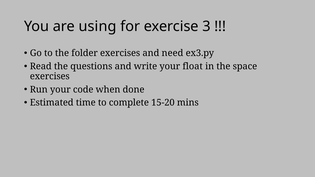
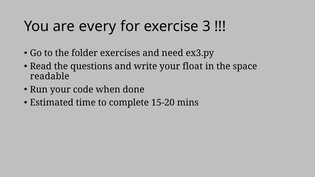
using: using -> every
exercises at (50, 76): exercises -> readable
